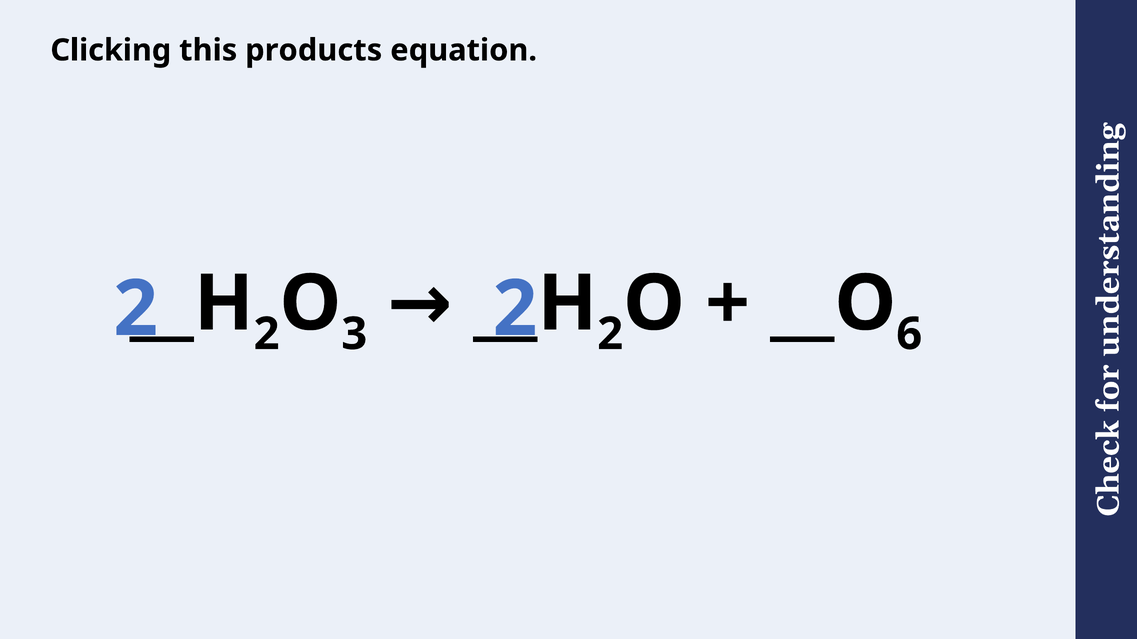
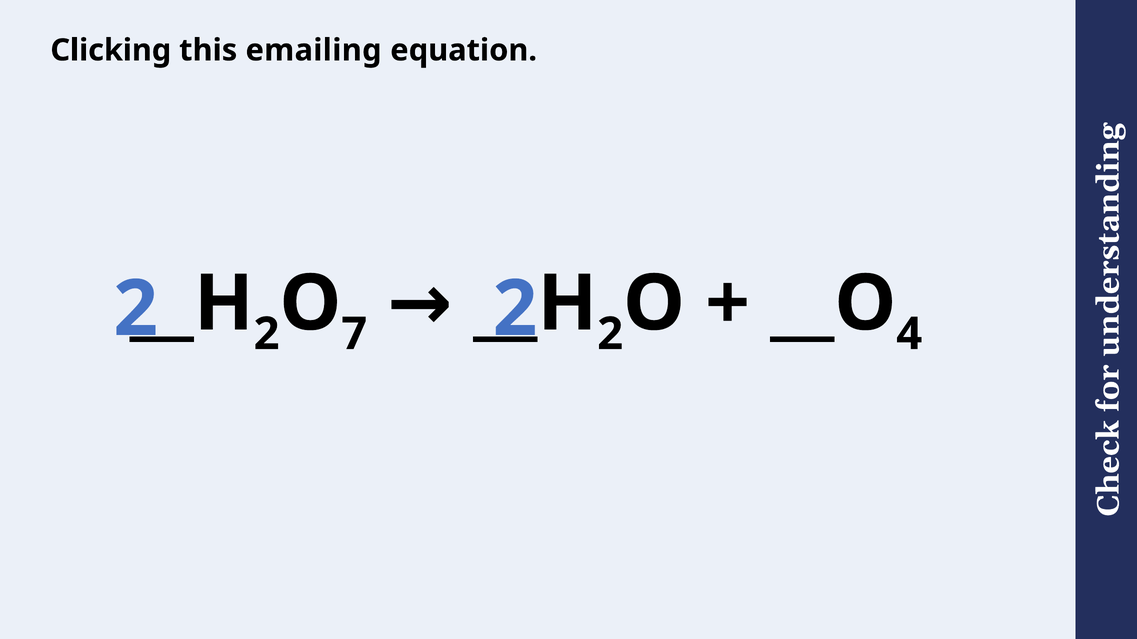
products: products -> emailing
3: 3 -> 7
6: 6 -> 4
